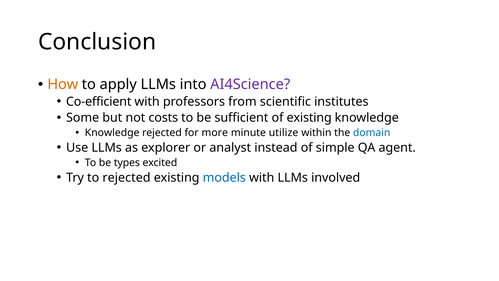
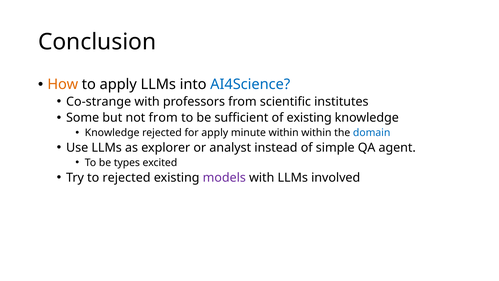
AI4Science colour: purple -> blue
Co-efficient: Co-efficient -> Co-strange
not costs: costs -> from
for more: more -> apply
minute utilize: utilize -> within
models colour: blue -> purple
